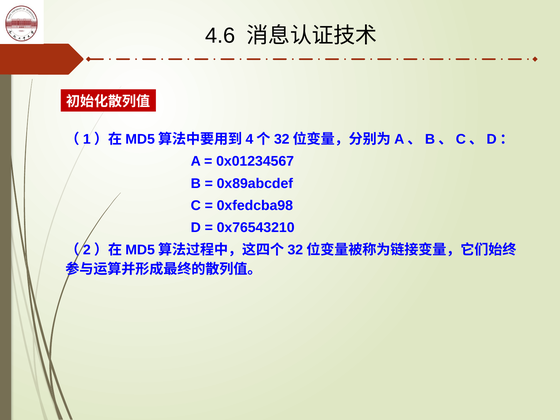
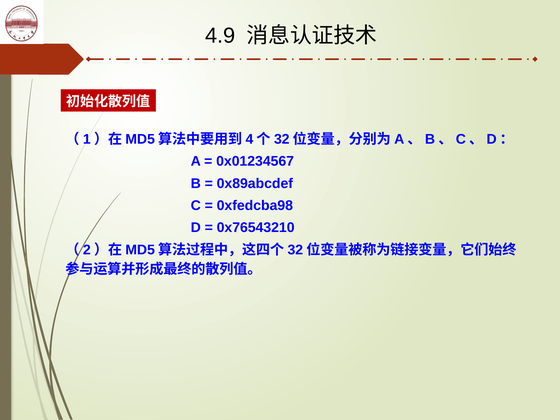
4.6: 4.6 -> 4.9
